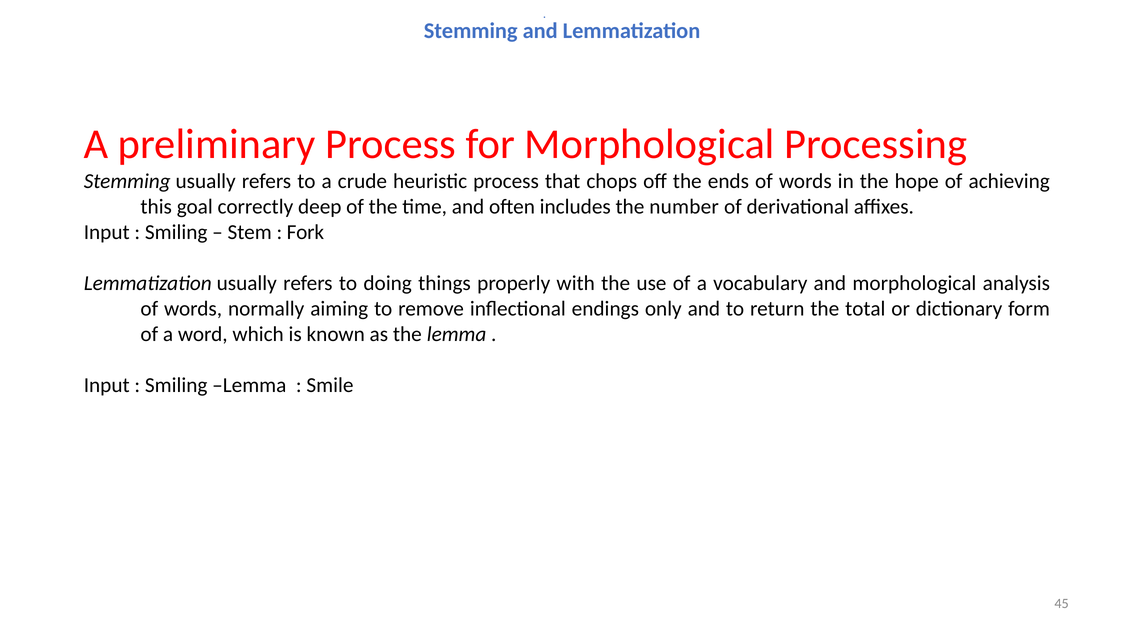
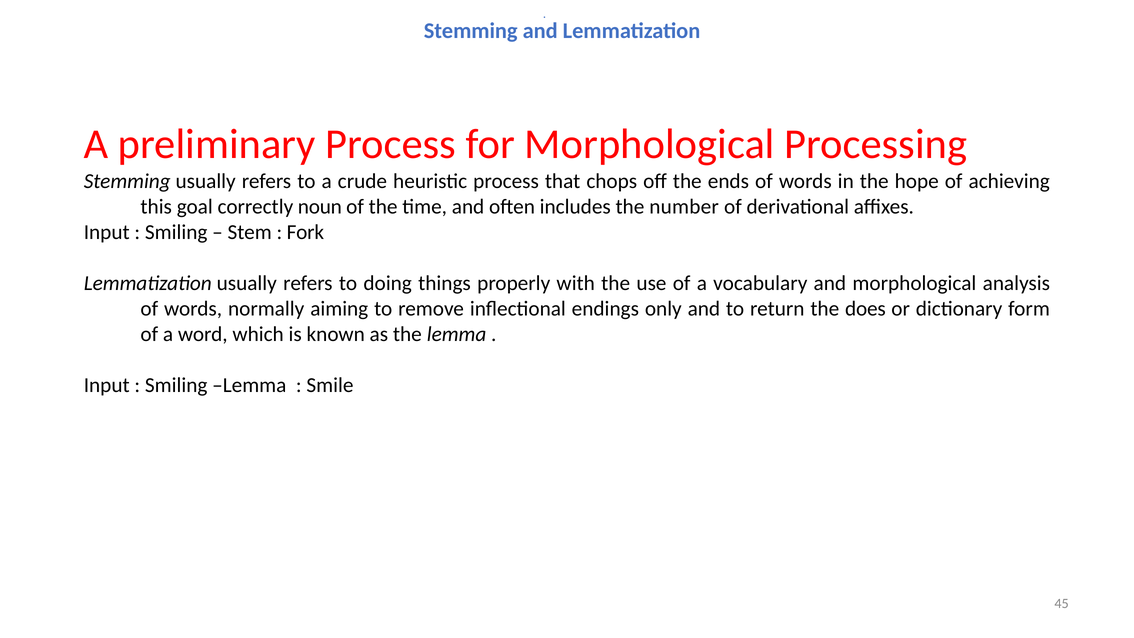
deep: deep -> noun
total: total -> does
